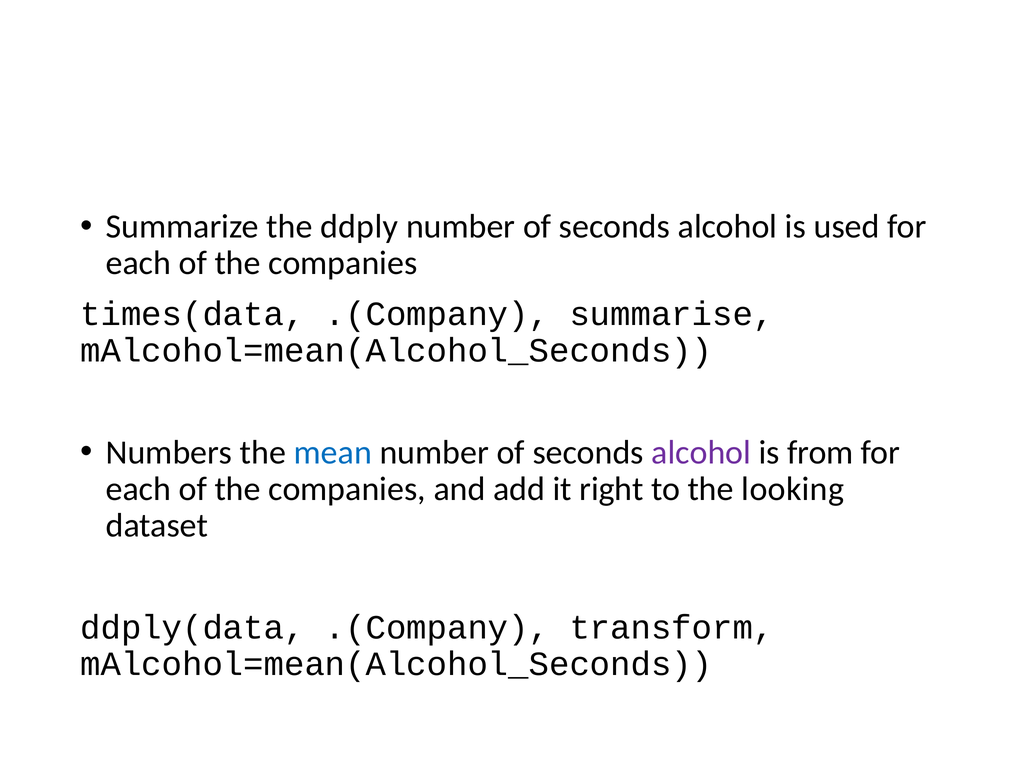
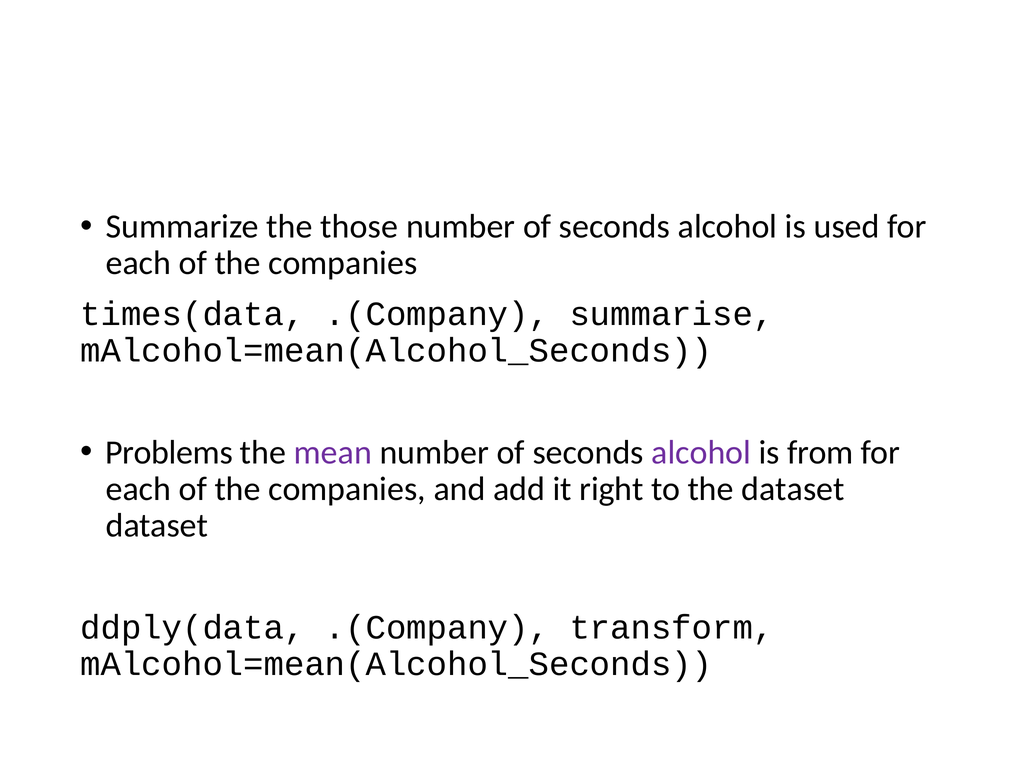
ddply: ddply -> those
Numbers: Numbers -> Problems
mean colour: blue -> purple
the looking: looking -> dataset
